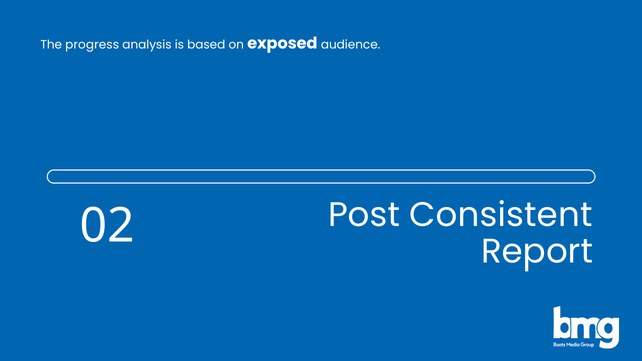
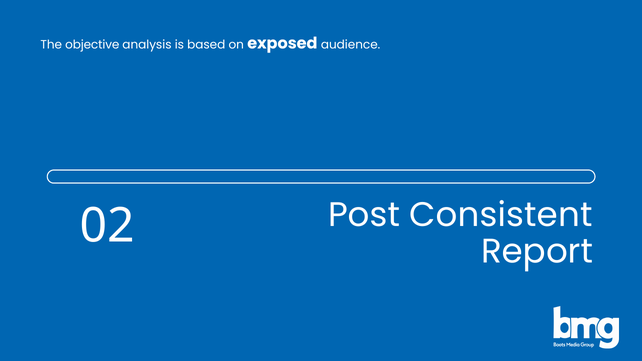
progress: progress -> objective
